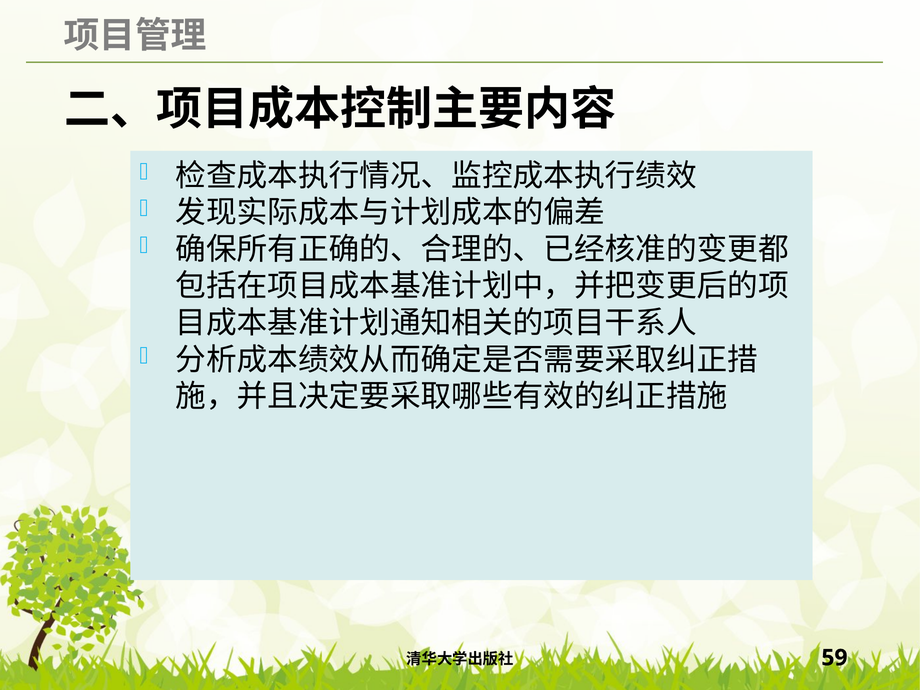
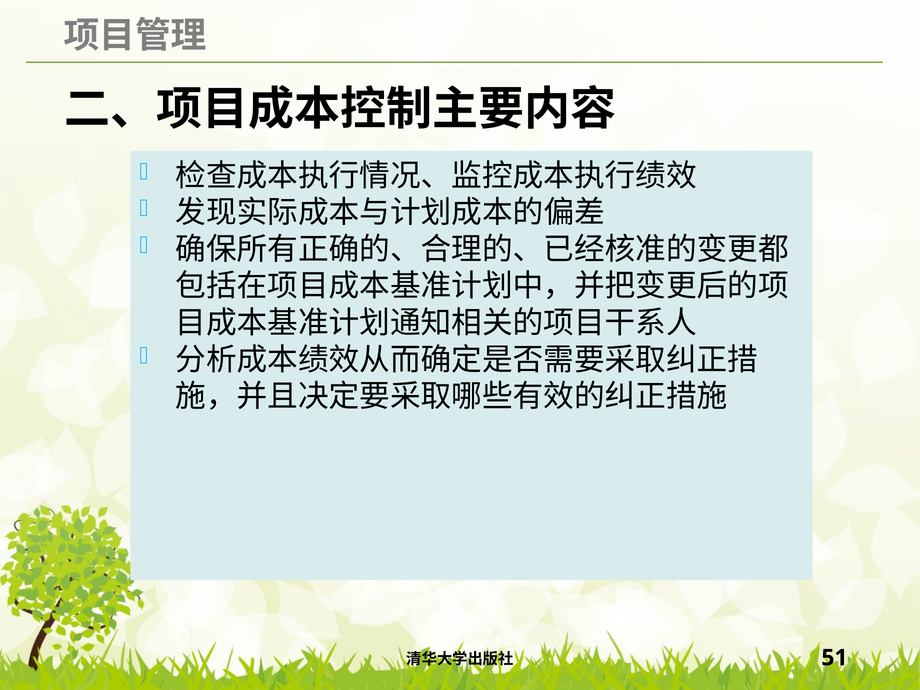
59: 59 -> 51
